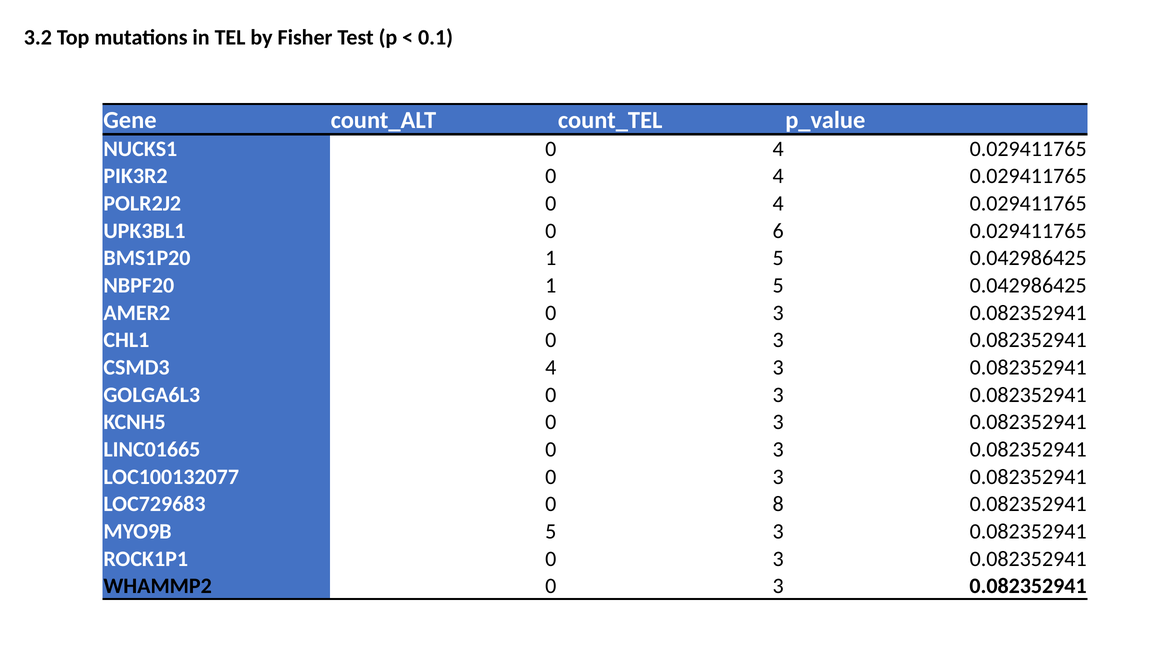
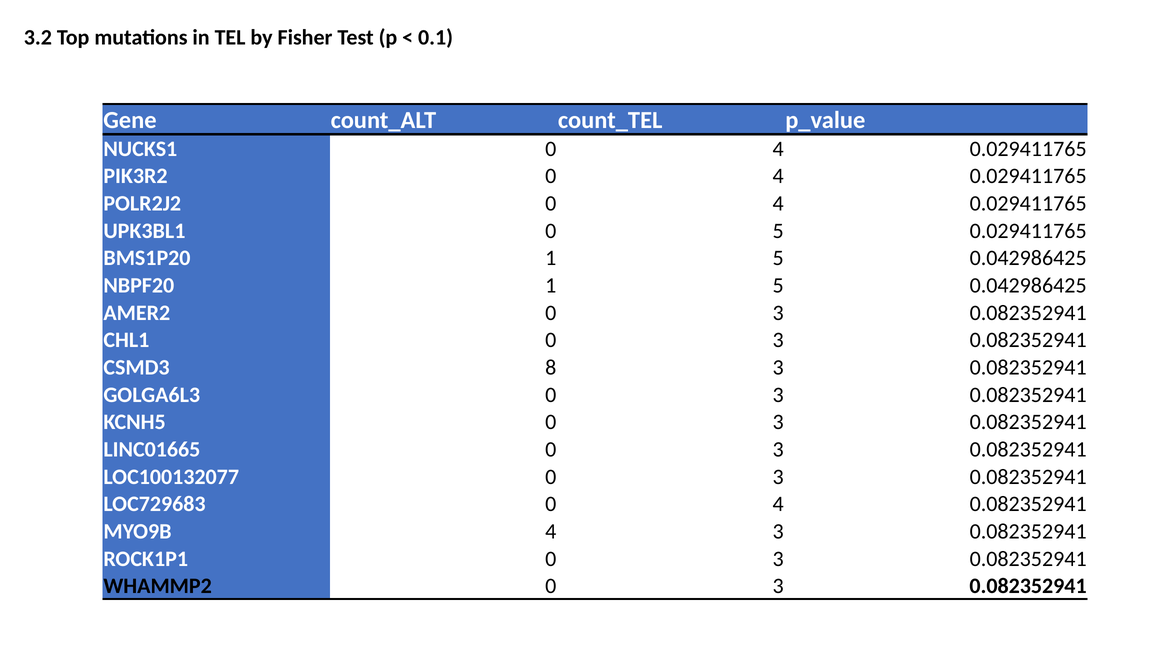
0 6: 6 -> 5
CSMD3 4: 4 -> 8
LOC729683 0 8: 8 -> 4
MYO9B 5: 5 -> 4
